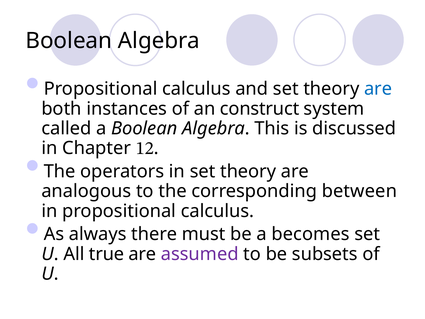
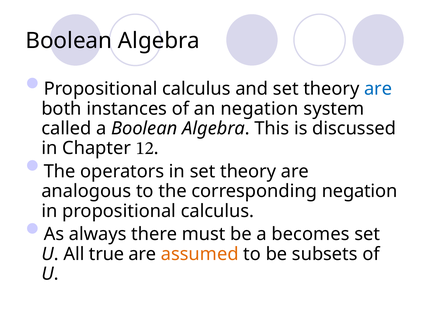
an construct: construct -> negation
corresponding between: between -> negation
assumed colour: purple -> orange
